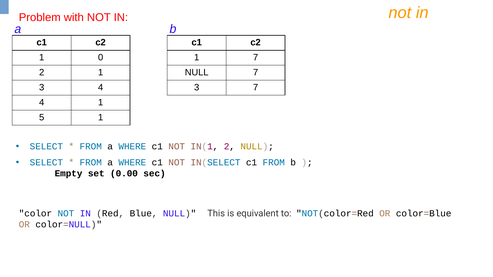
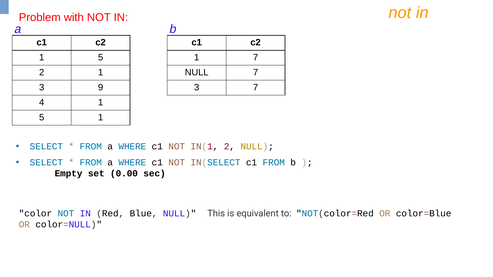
0 at (101, 58): 0 -> 5
3 4: 4 -> 9
